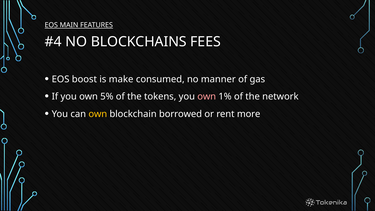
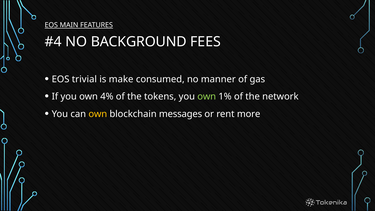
BLOCKCHAINS: BLOCKCHAINS -> BACKGROUND
boost: boost -> trivial
5%: 5% -> 4%
own at (207, 97) colour: pink -> light green
borrowed: borrowed -> messages
